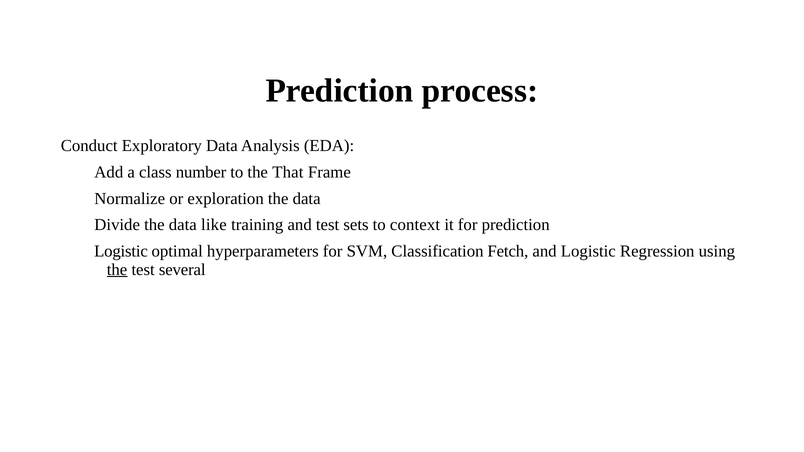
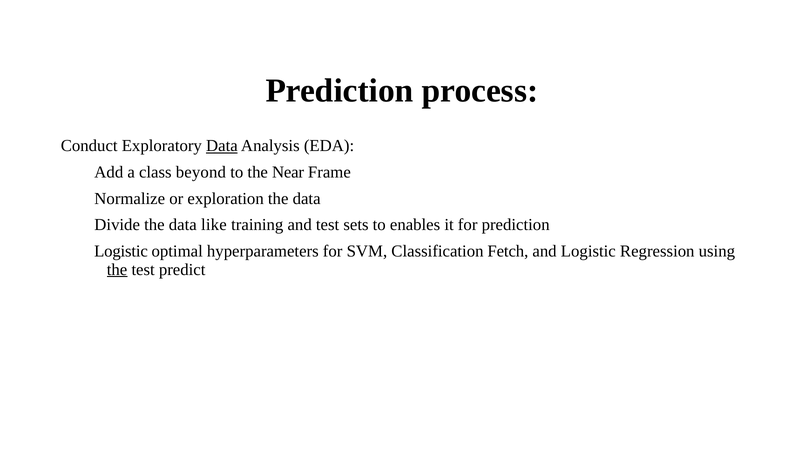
Data at (222, 146) underline: none -> present
number: number -> beyond
That: That -> Near
context: context -> enables
several: several -> predict
